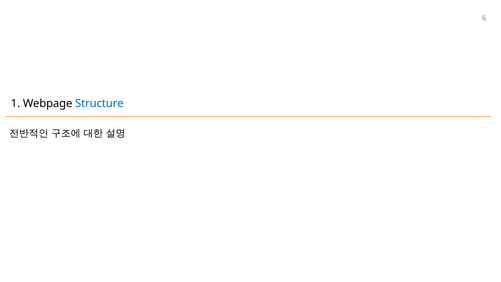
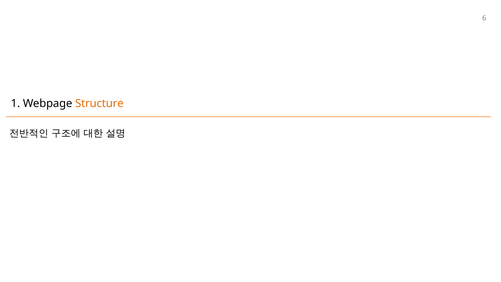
Structure colour: blue -> orange
